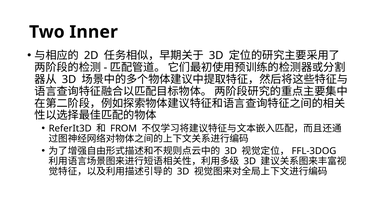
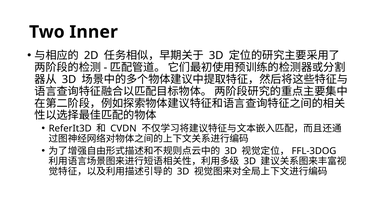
FROM: FROM -> CVDN
